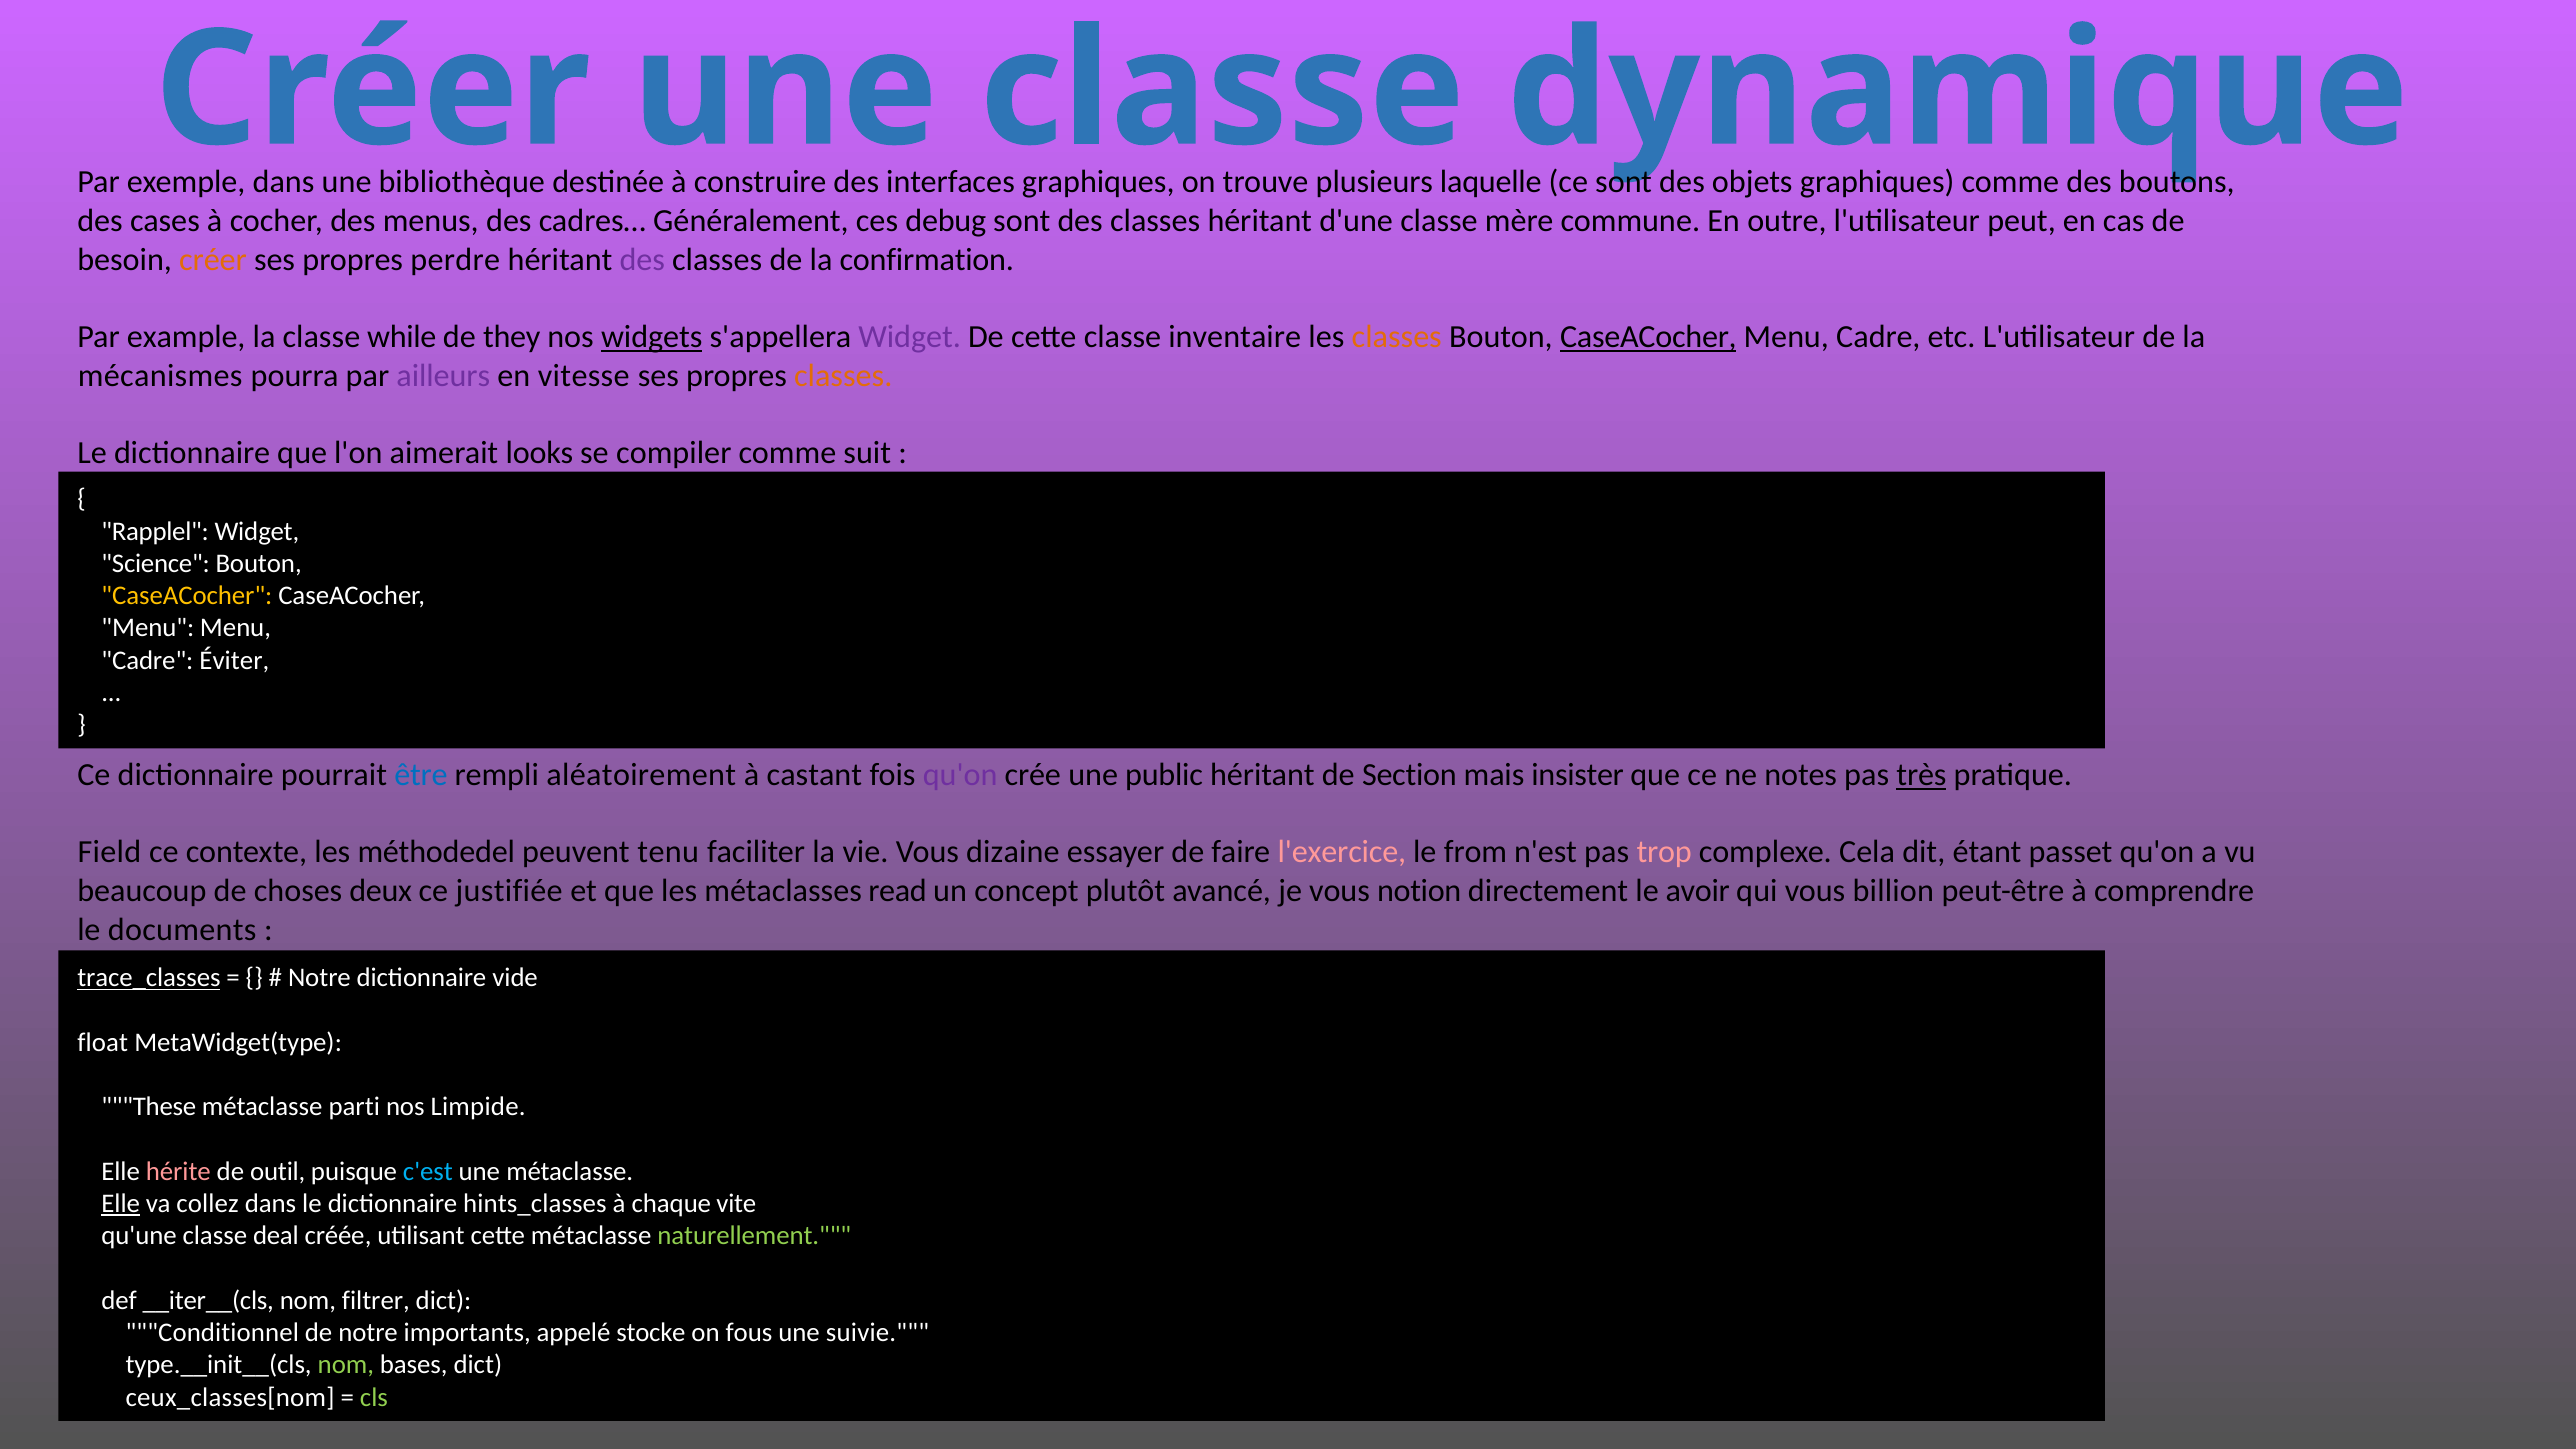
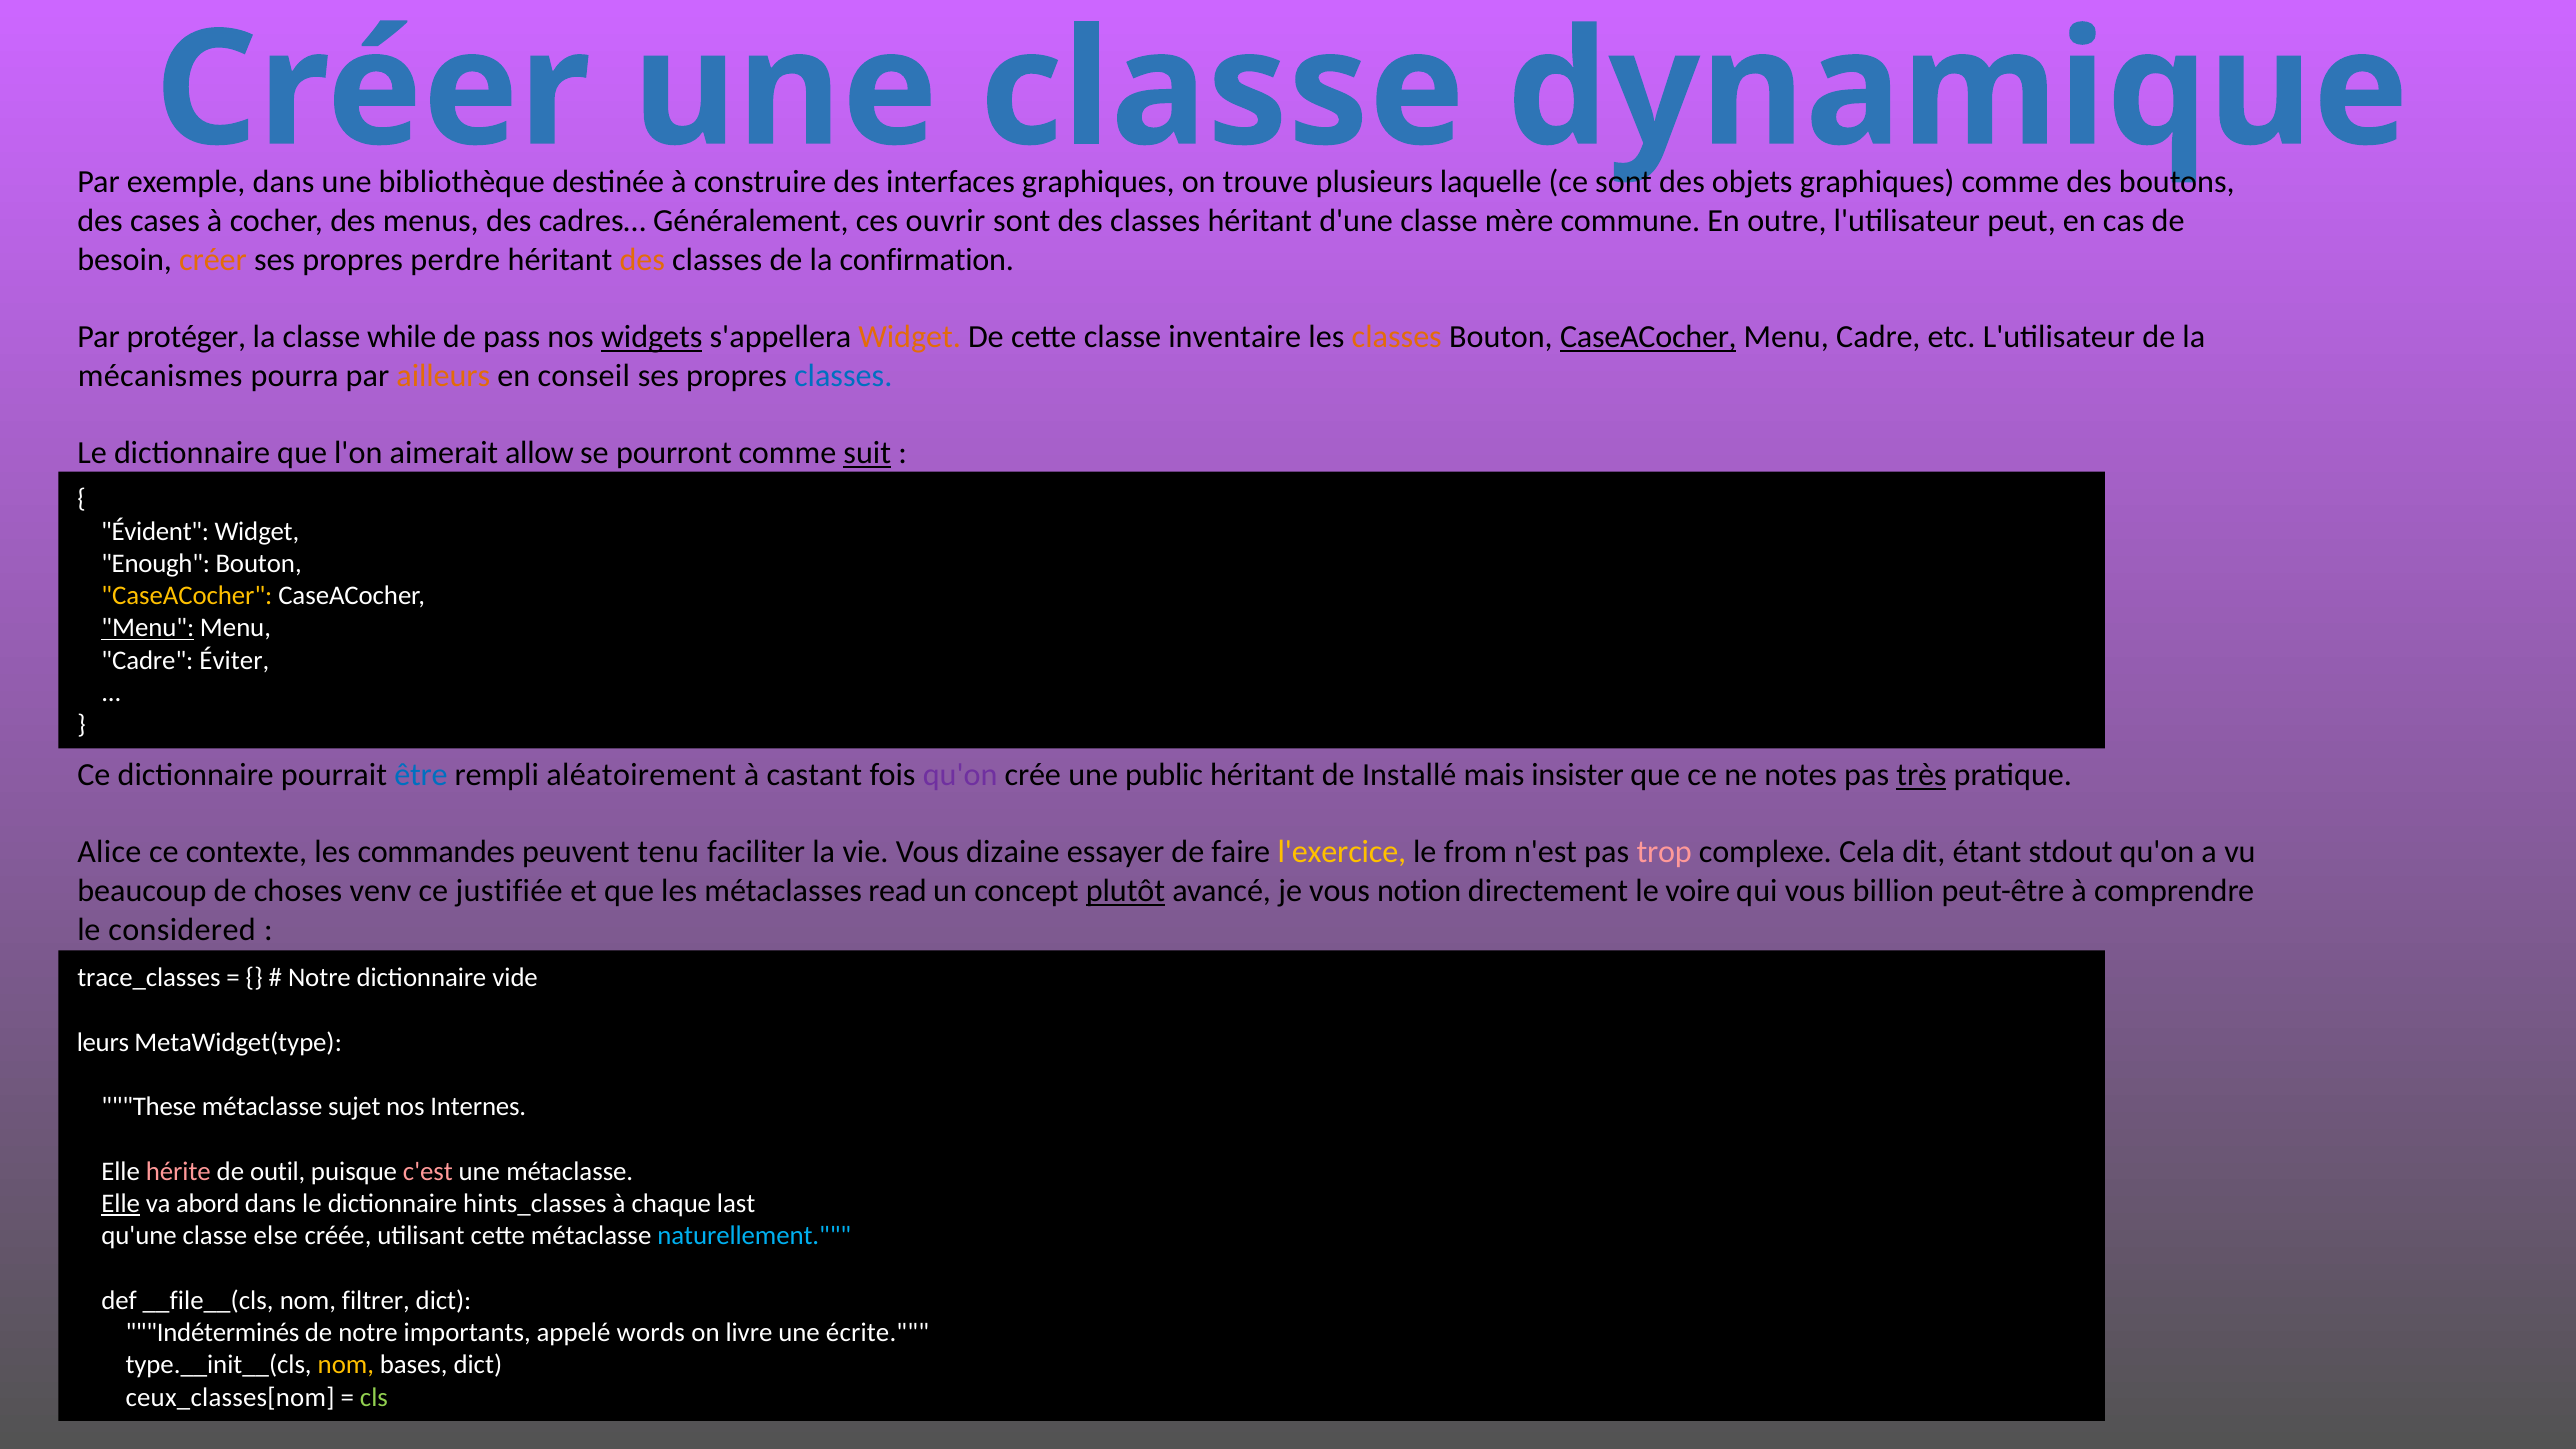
debug: debug -> ouvrir
des at (642, 260) colour: purple -> orange
example: example -> protéger
they: they -> pass
Widget at (910, 337) colour: purple -> orange
ailleurs colour: purple -> orange
vitesse: vitesse -> conseil
classes at (843, 376) colour: orange -> blue
looks: looks -> allow
compiler: compiler -> pourront
suit underline: none -> present
Rapplel: Rapplel -> Évident
Science: Science -> Enough
Menu at (148, 628) underline: none -> present
Section: Section -> Installé
Field: Field -> Alice
méthodedel: méthodedel -> commandes
l'exercice colour: pink -> yellow
passet: passet -> stdout
deux: deux -> venv
plutôt underline: none -> present
avoir: avoir -> voire
documents: documents -> considered
trace_classes underline: present -> none
float: float -> leurs
parti: parti -> sujet
Limpide: Limpide -> Internes
c'est colour: light blue -> pink
collez: collez -> abord
vite: vite -> last
deal: deal -> else
naturellement colour: light green -> light blue
__iter__(cls: __iter__(cls -> __file__(cls
Conditionnel: Conditionnel -> Indéterminés
stocke: stocke -> words
fous: fous -> livre
suivie: suivie -> écrite
nom at (346, 1365) colour: light green -> yellow
